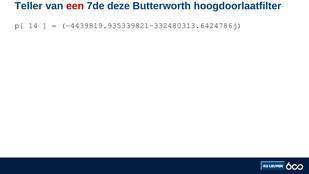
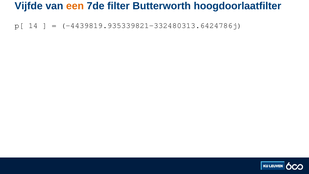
Teller: Teller -> Vijfde
een colour: red -> orange
deze: deze -> filter
